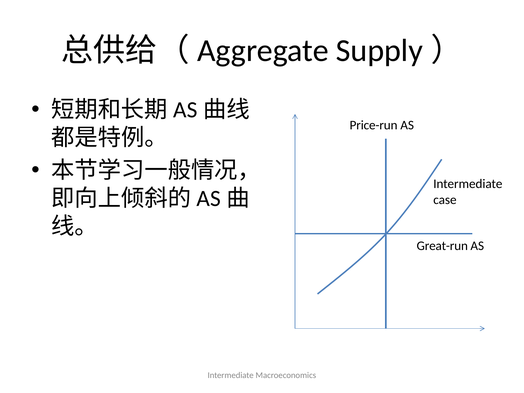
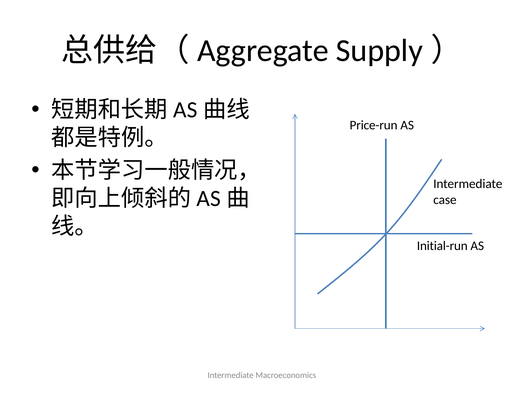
Great-run: Great-run -> Initial-run
